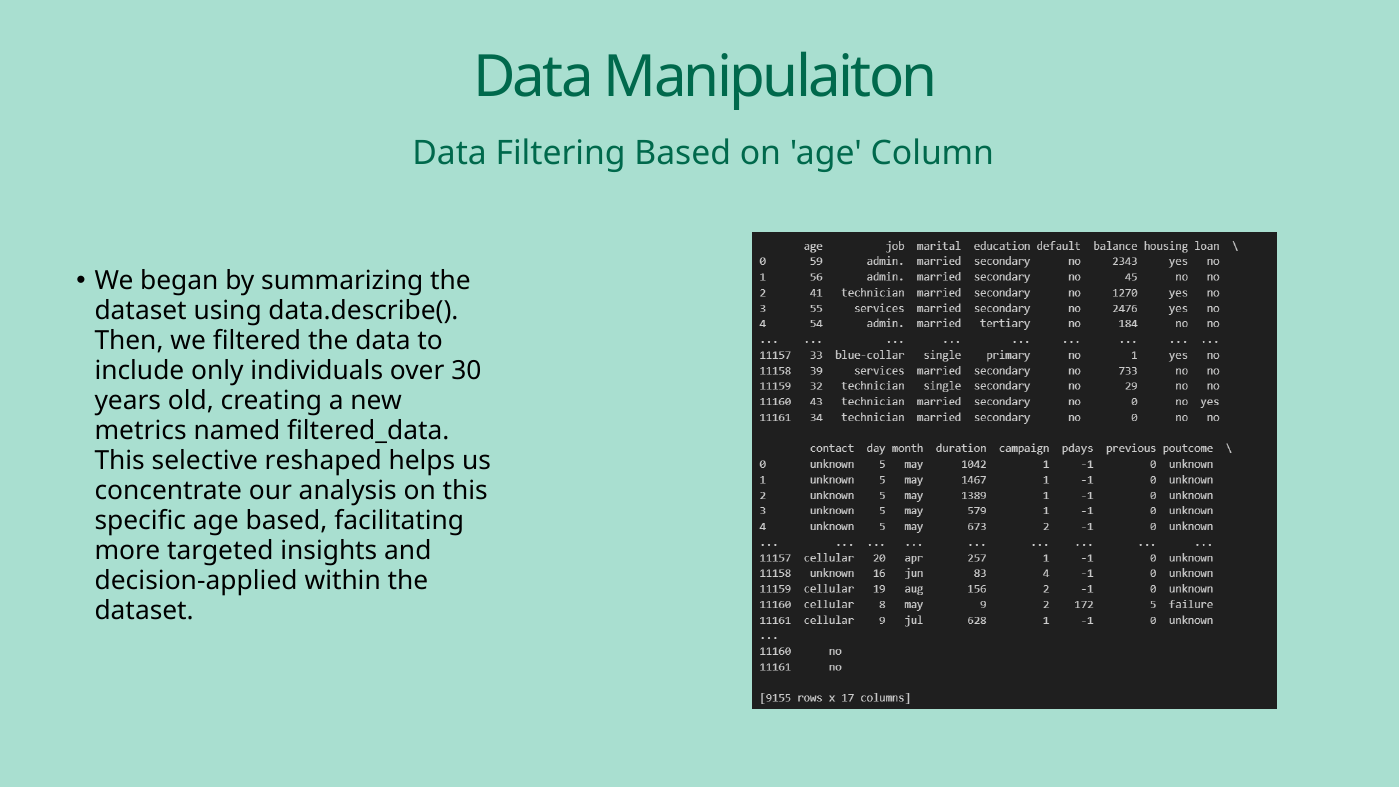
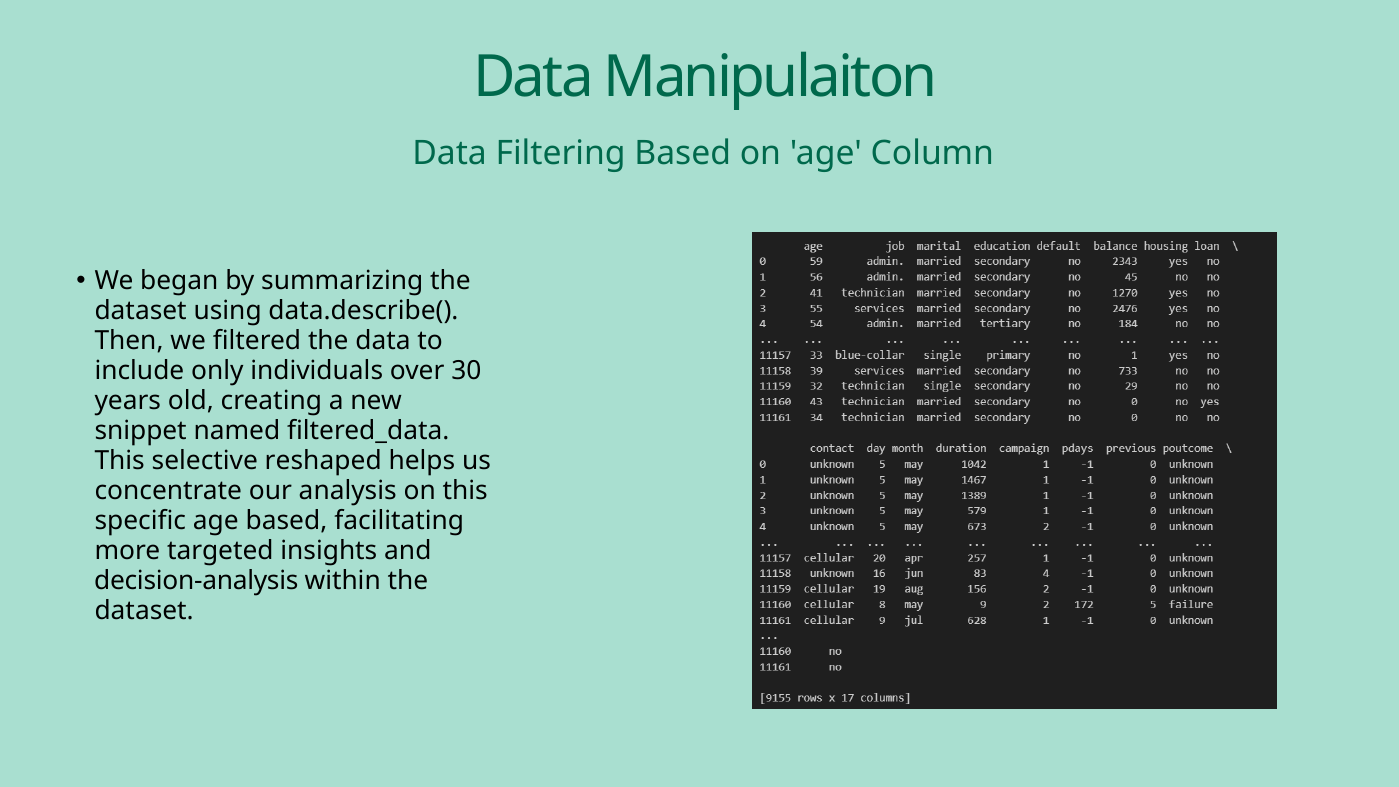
metrics: metrics -> snippet
decision-applied: decision-applied -> decision-analysis
